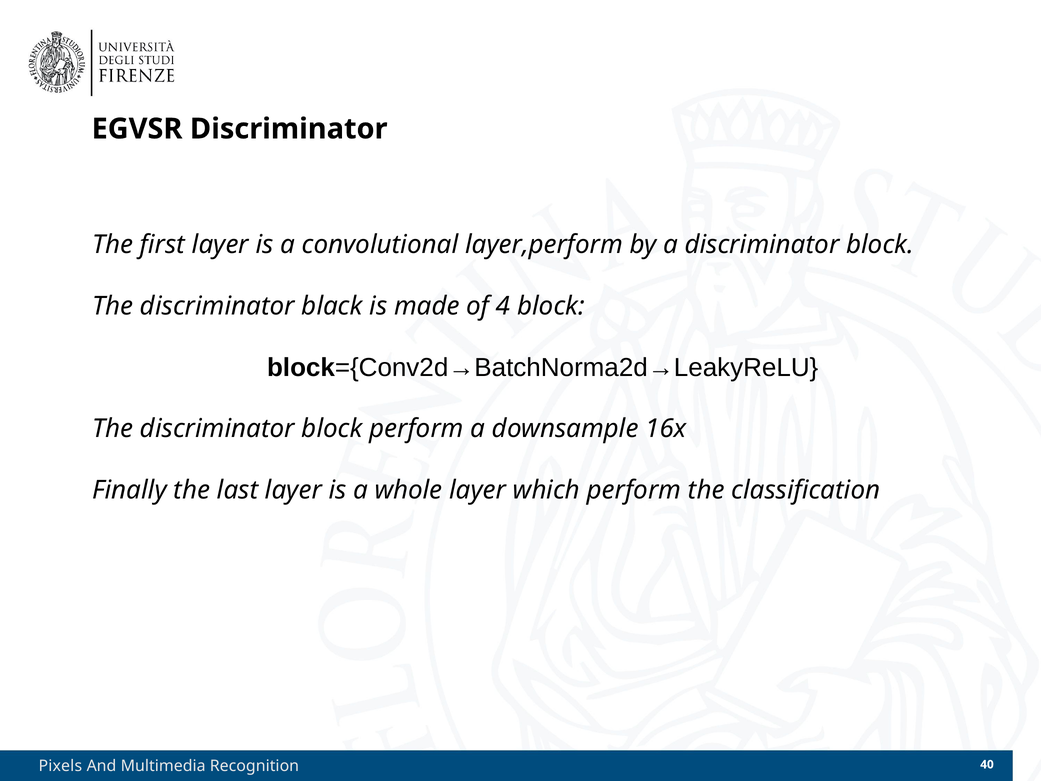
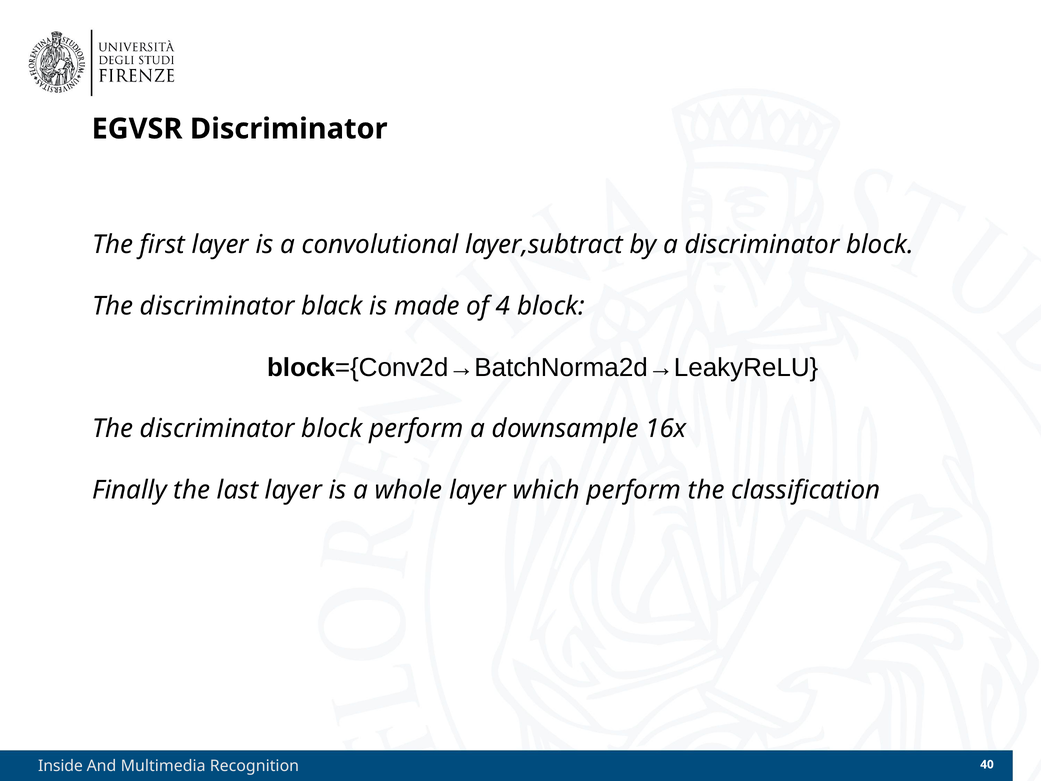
layer,perform: layer,perform -> layer,subtract
Pixels: Pixels -> Inside
